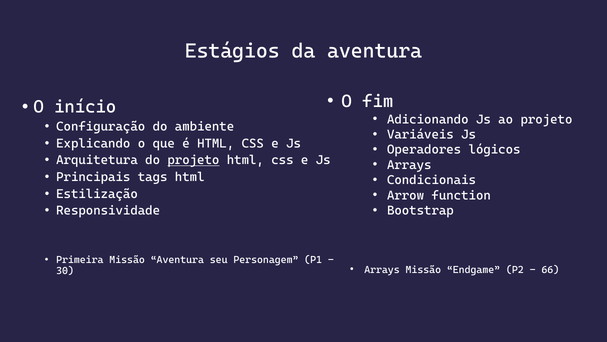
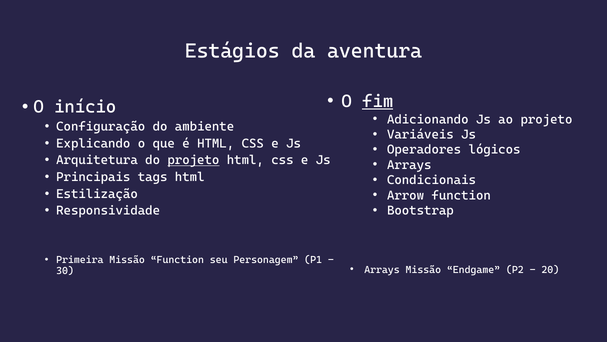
fim underline: none -> present
Missão Aventura: Aventura -> Function
66: 66 -> 20
